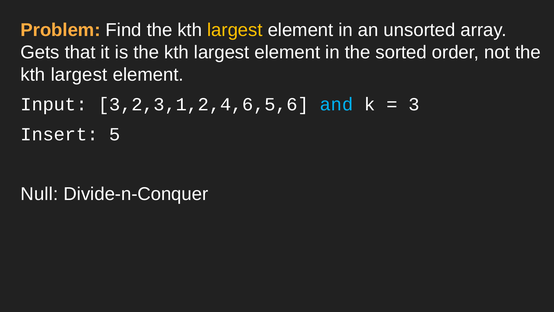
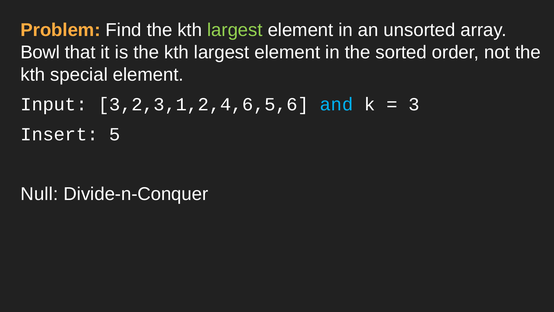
largest at (235, 30) colour: yellow -> light green
Gets: Gets -> Bowl
largest at (79, 74): largest -> special
